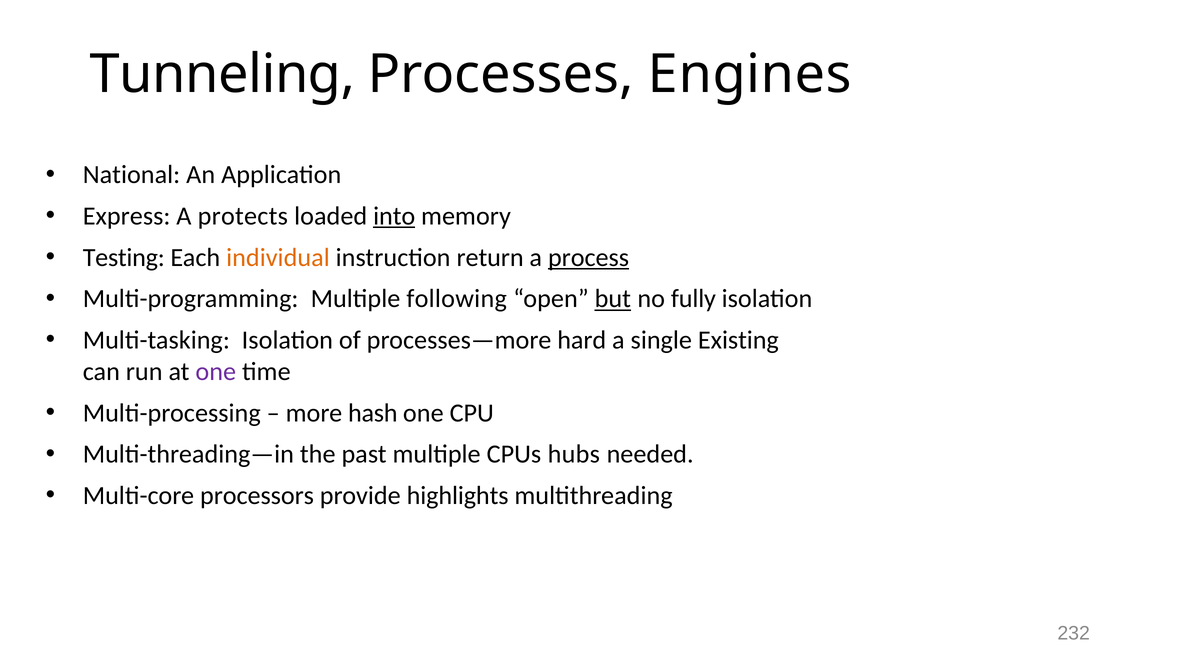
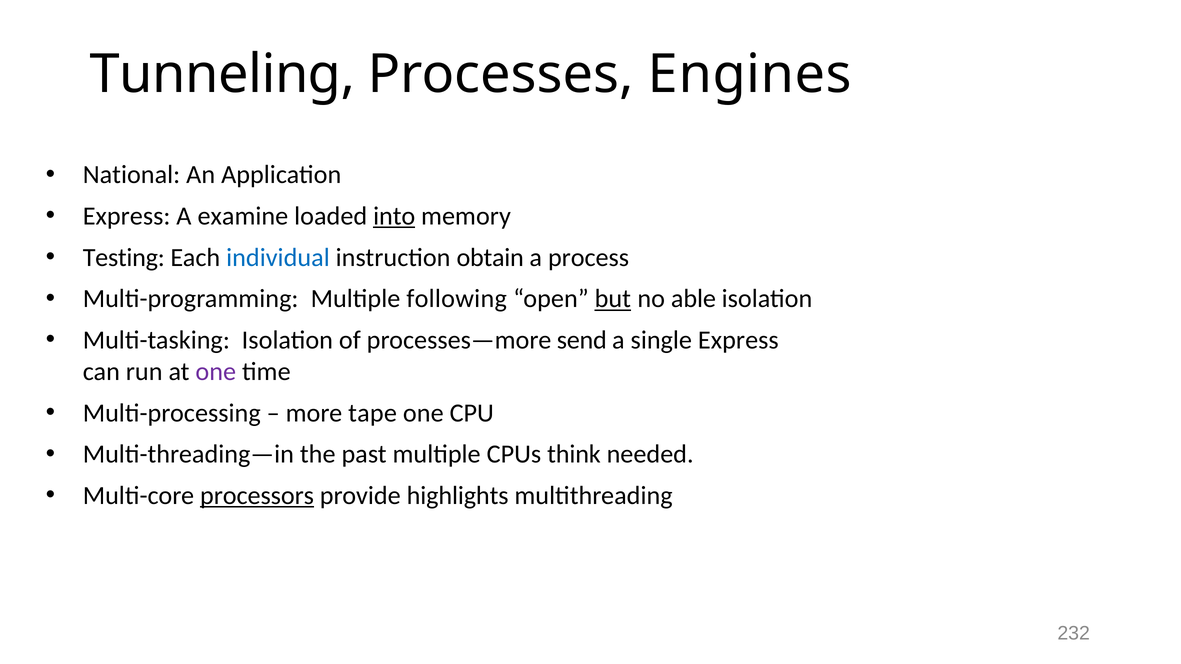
protects: protects -> examine
individual colour: orange -> blue
return: return -> obtain
process underline: present -> none
fully: fully -> able
hard: hard -> send
single Existing: Existing -> Express
hash: hash -> tape
hubs: hubs -> think
processors underline: none -> present
